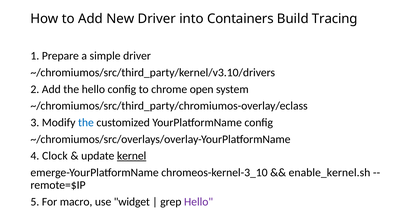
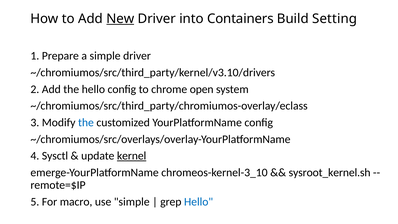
New underline: none -> present
Tracing: Tracing -> Setting
Clock: Clock -> Sysctl
enable_kernel.sh: enable_kernel.sh -> sysroot_kernel.sh
use widget: widget -> simple
Hello at (199, 202) colour: purple -> blue
